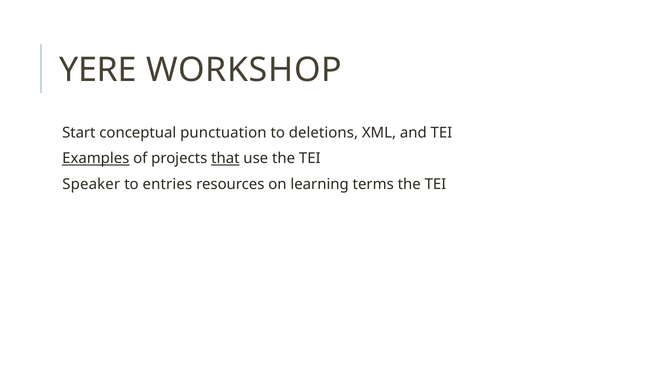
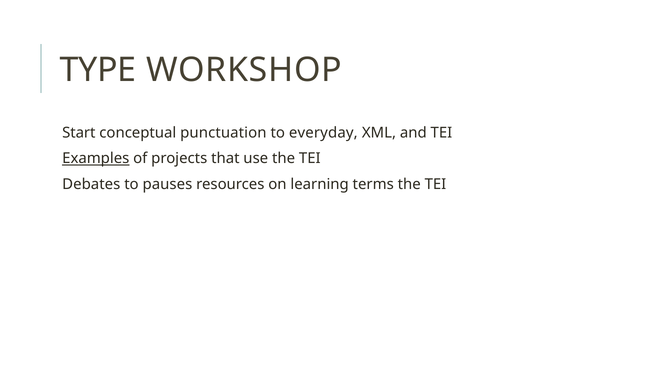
YERE: YERE -> TYPE
deletions: deletions -> everyday
that underline: present -> none
Speaker: Speaker -> Debates
entries: entries -> pauses
